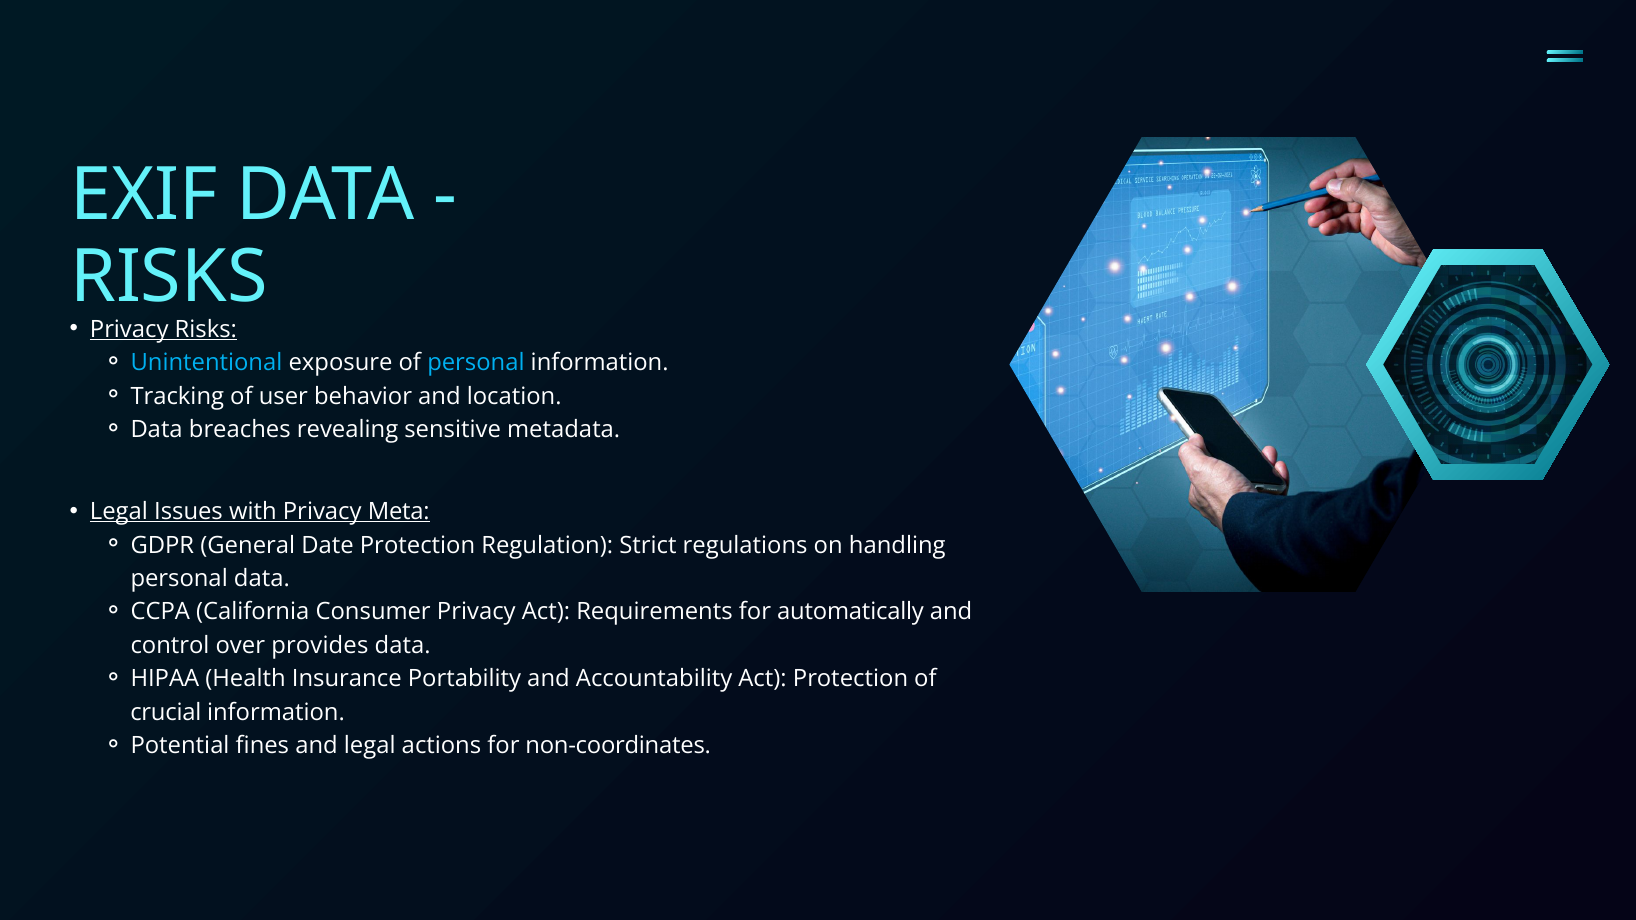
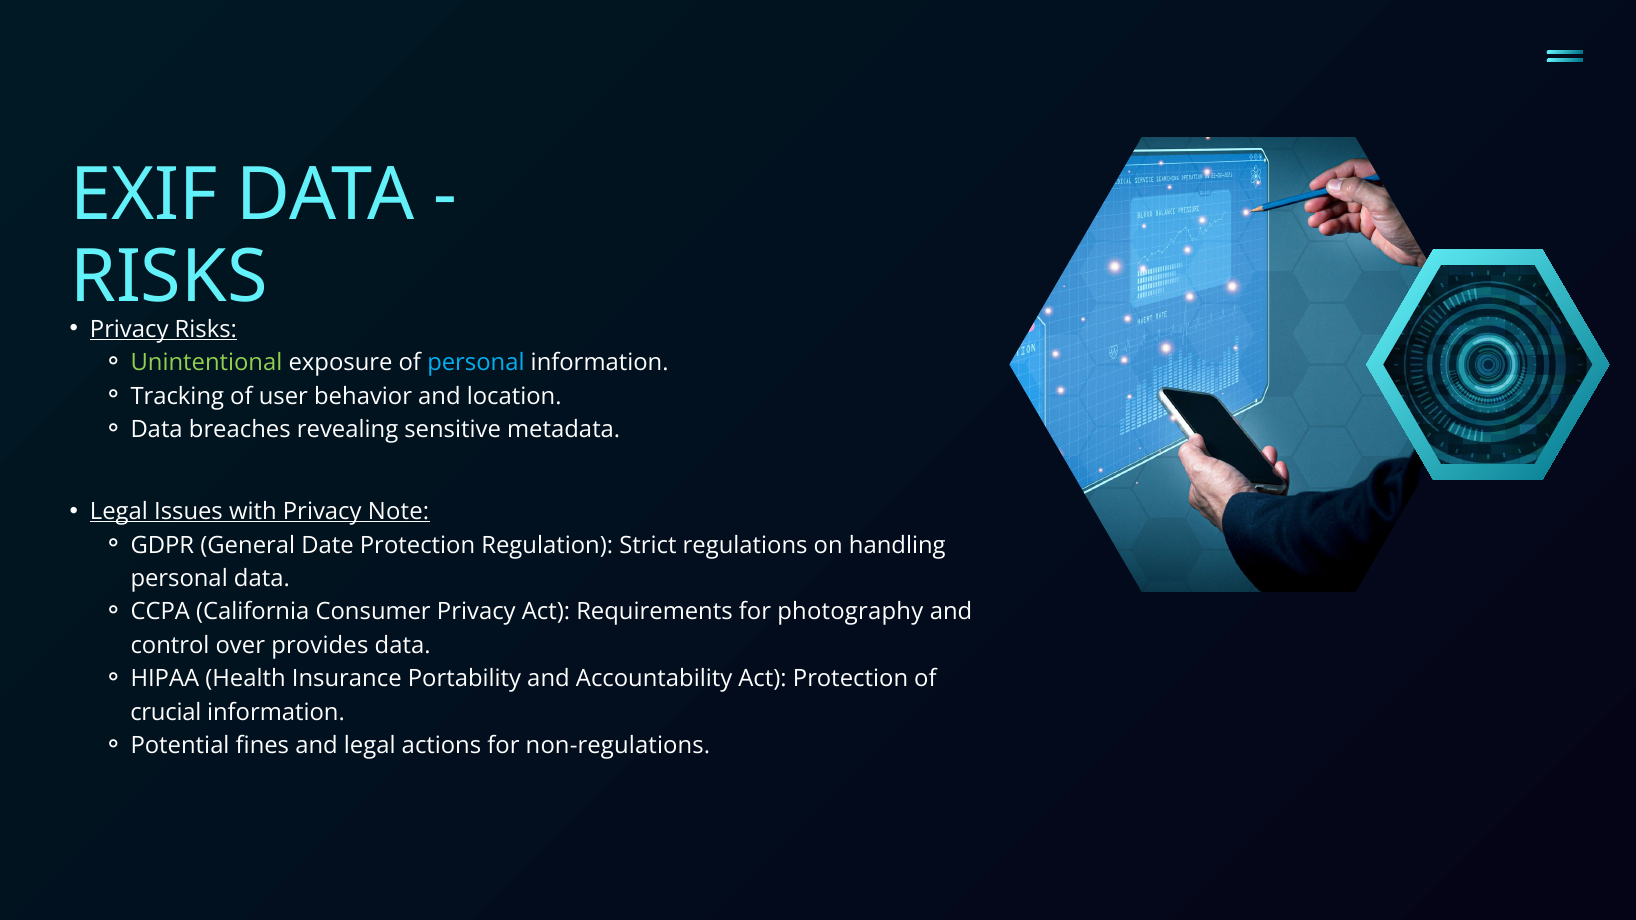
Unintentional colour: light blue -> light green
Meta: Meta -> Note
automatically: automatically -> photography
non-coordinates: non-coordinates -> non-regulations
